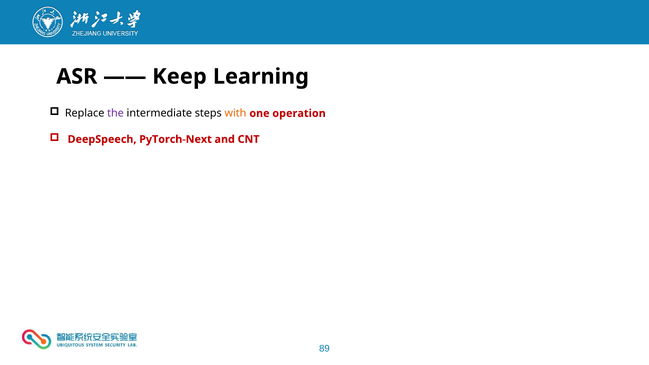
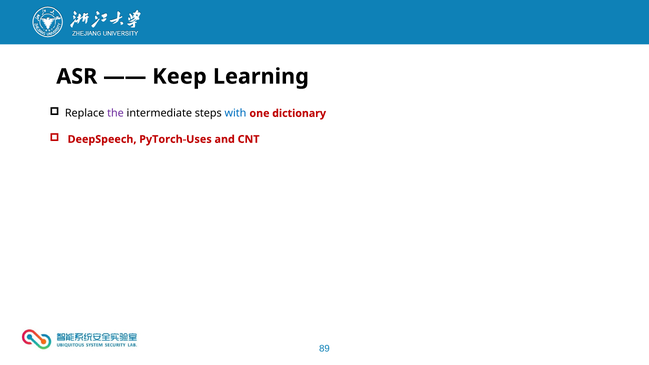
with colour: orange -> blue
operation: operation -> dictionary
PyTorch-Next: PyTorch-Next -> PyTorch-Uses
